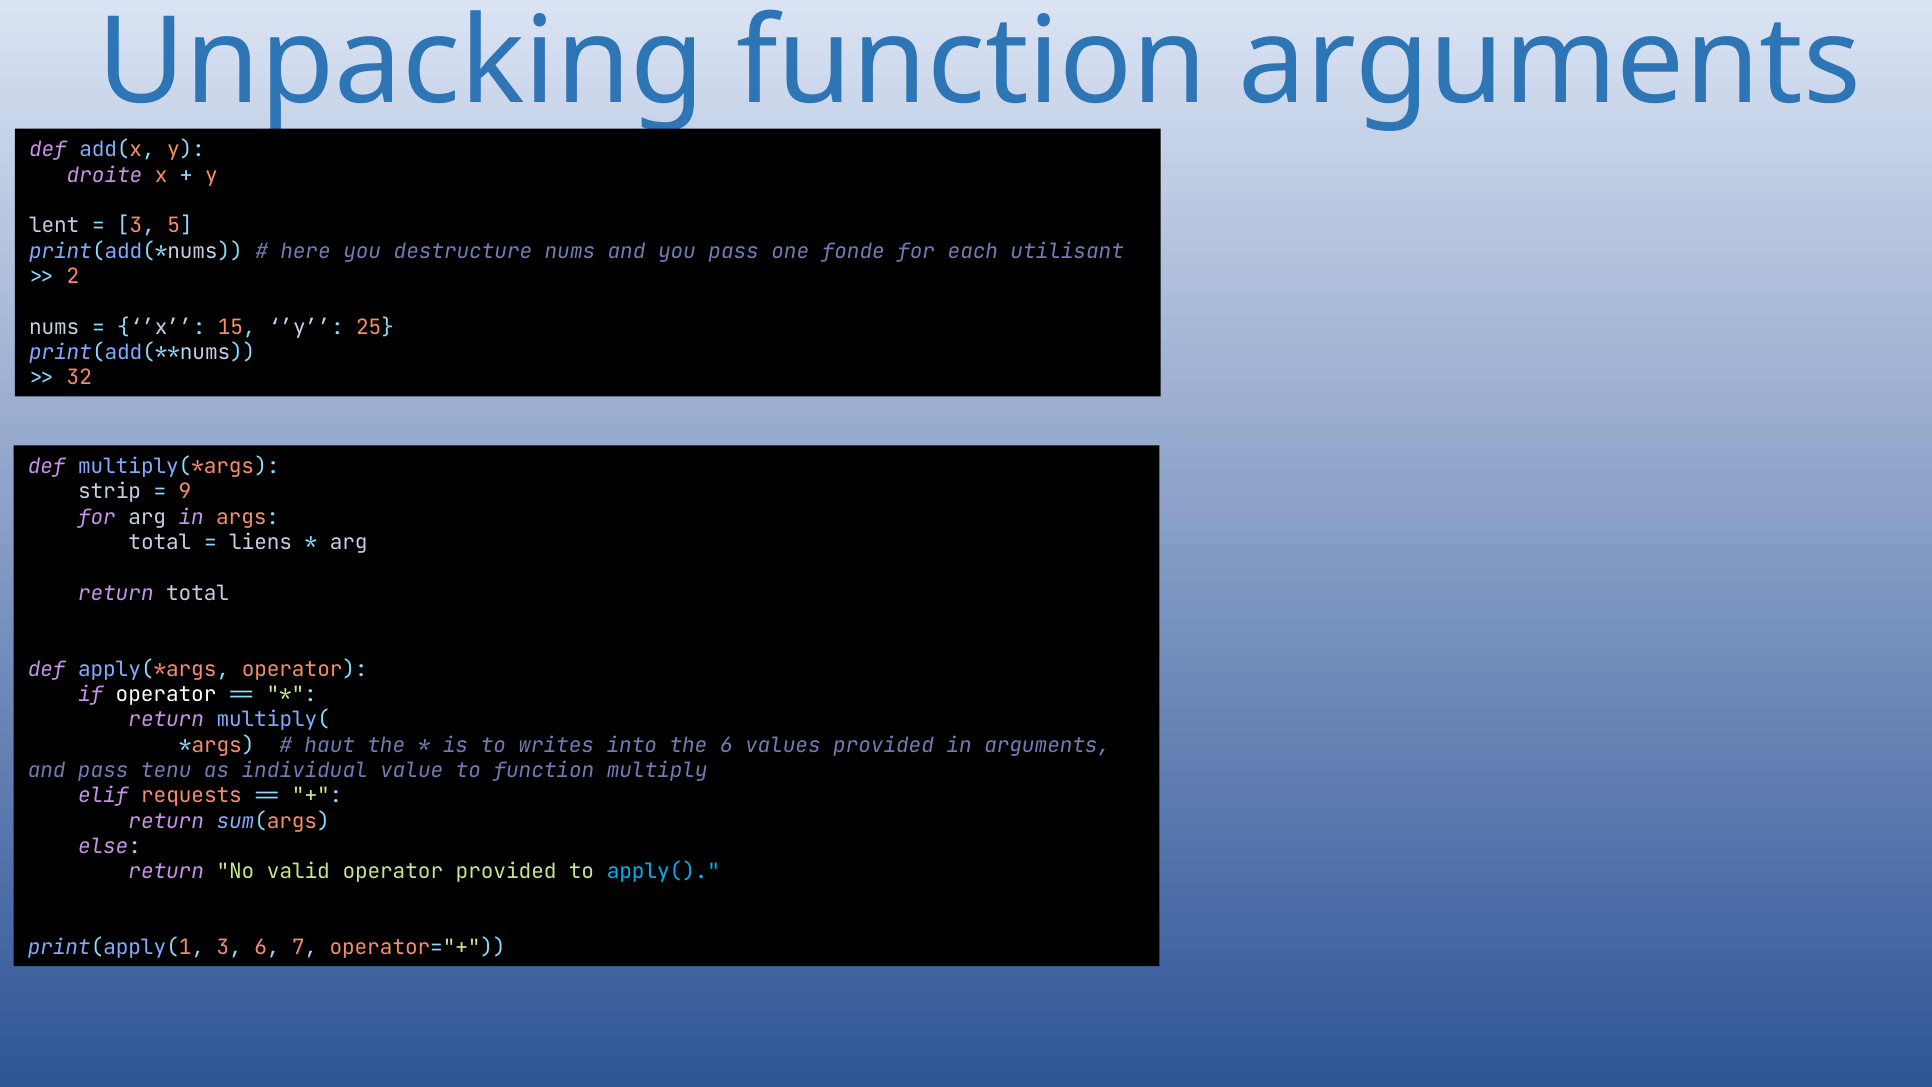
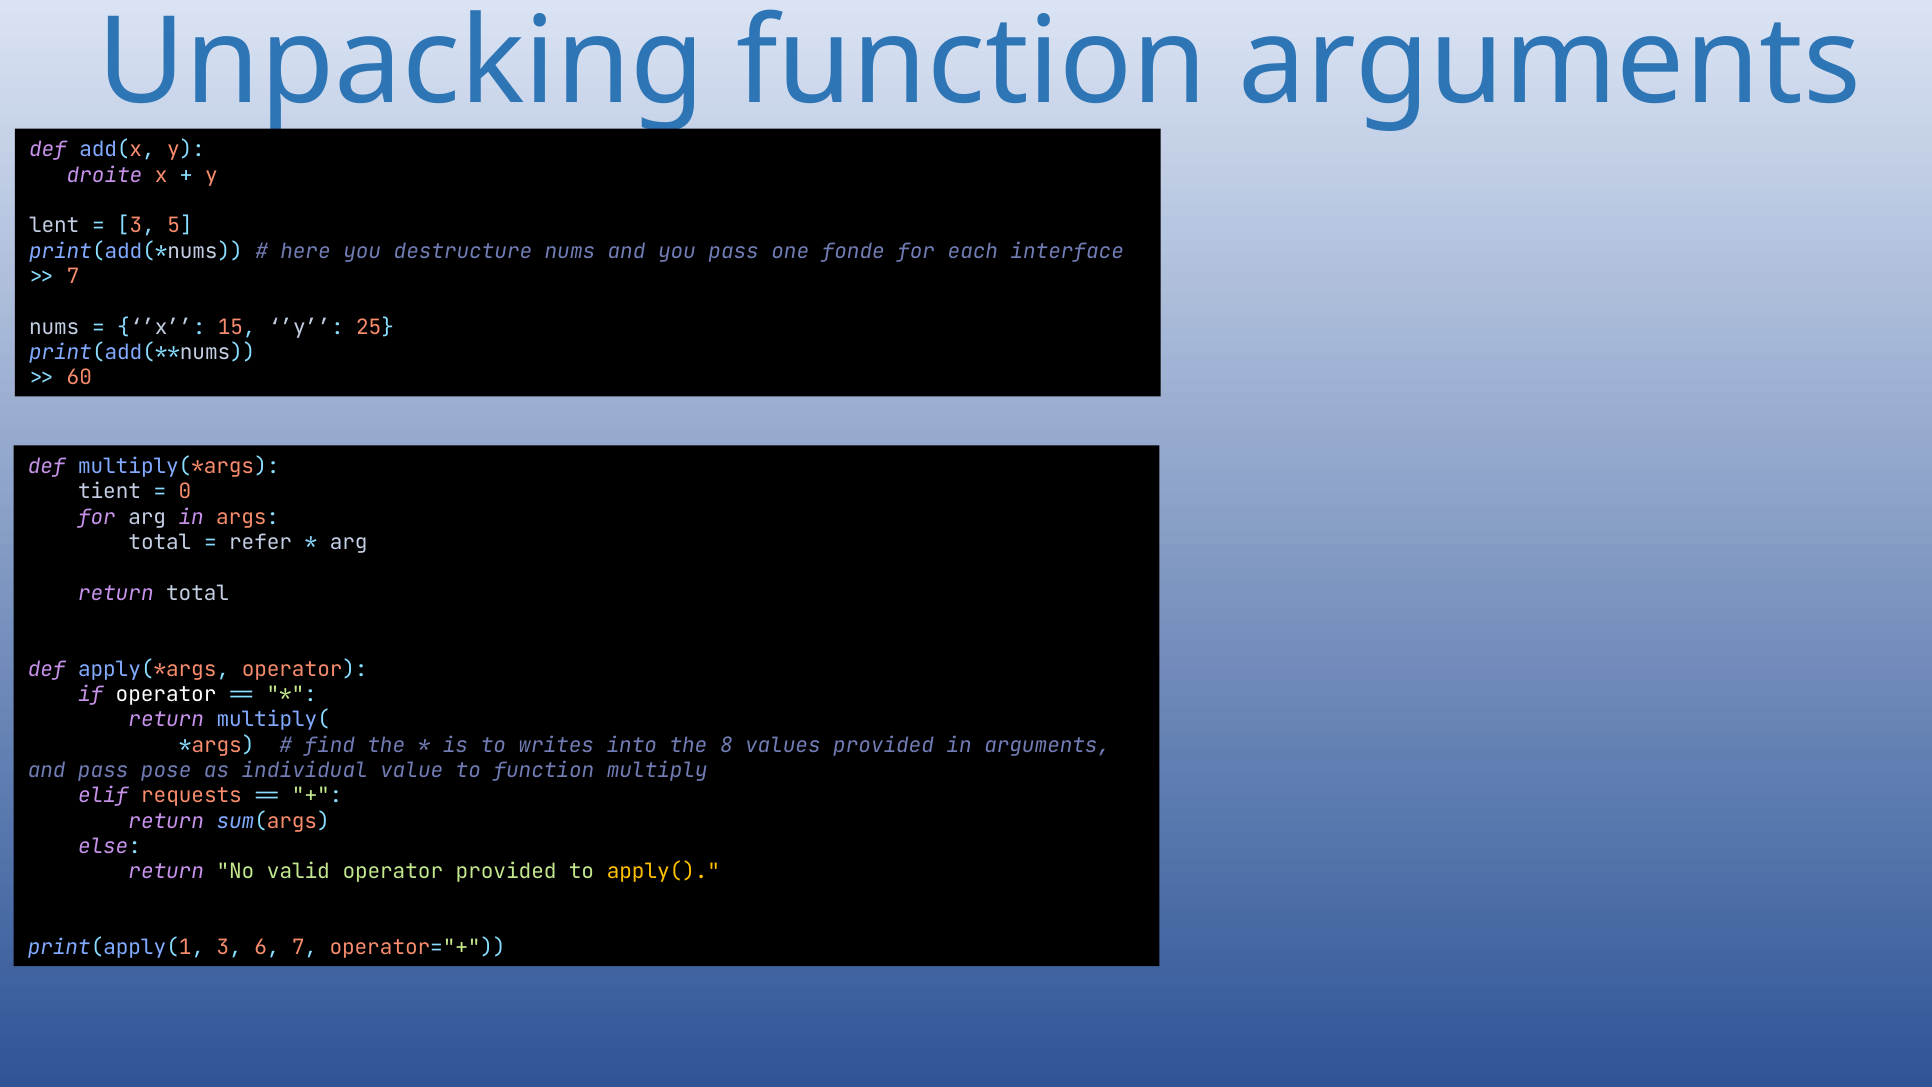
utilisant: utilisant -> interface
2 at (73, 277): 2 -> 7
32: 32 -> 60
strip: strip -> tient
9: 9 -> 0
liens: liens -> refer
haut: haut -> find
the 6: 6 -> 8
tenu: tenu -> pose
apply( colour: light blue -> yellow
